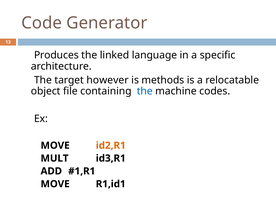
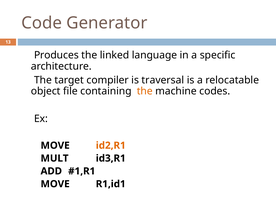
however: however -> compiler
methods: methods -> traversal
the at (145, 91) colour: blue -> orange
